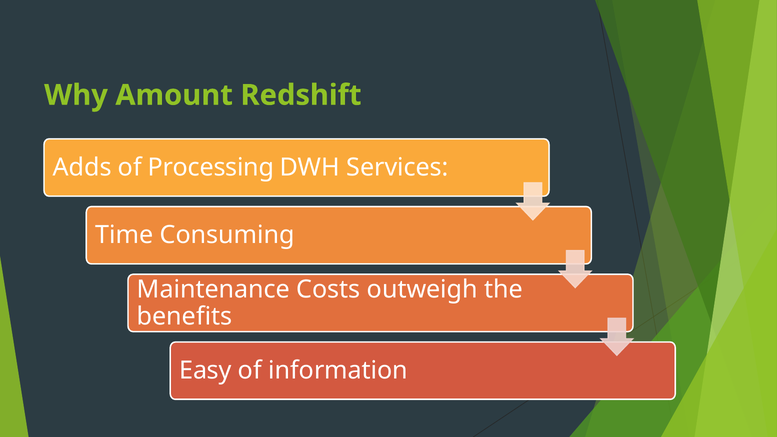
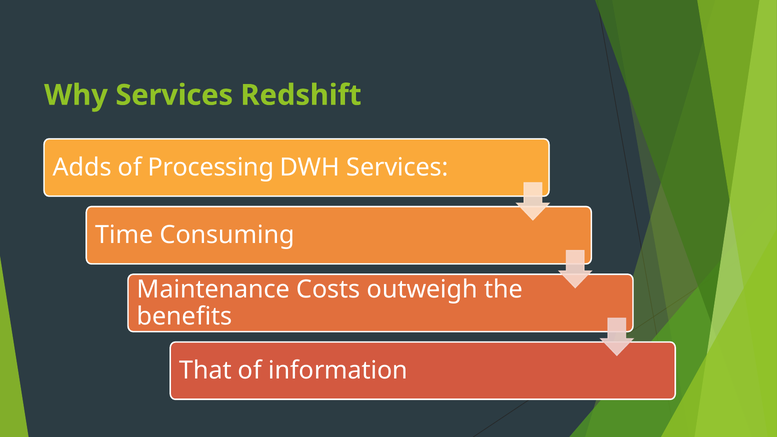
Why Amount: Amount -> Services
Easy: Easy -> That
